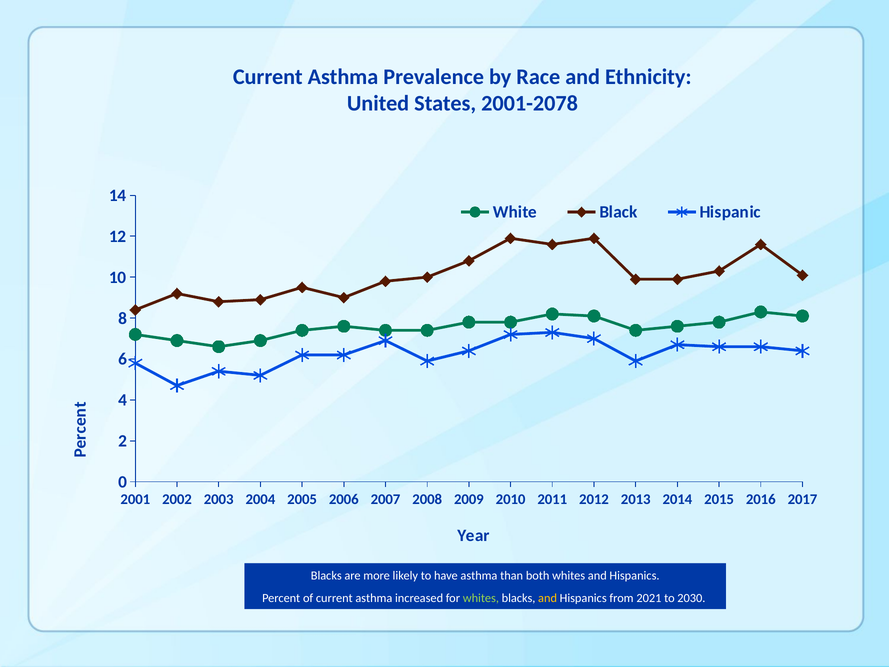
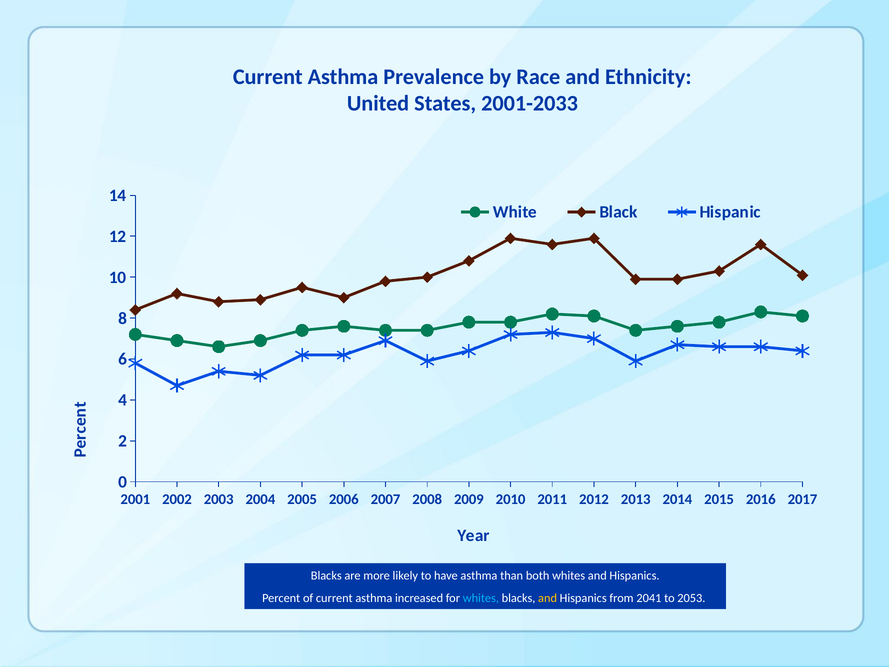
2001-2078: 2001-2078 -> 2001-2033
whites at (481, 598) colour: light green -> light blue
2021: 2021 -> 2041
2030: 2030 -> 2053
